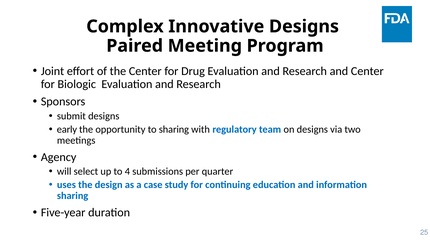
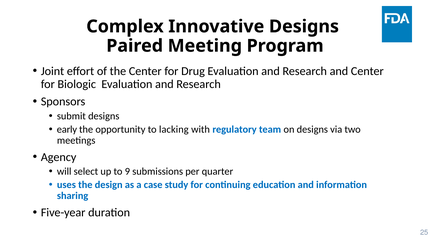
to sharing: sharing -> lacking
4: 4 -> 9
